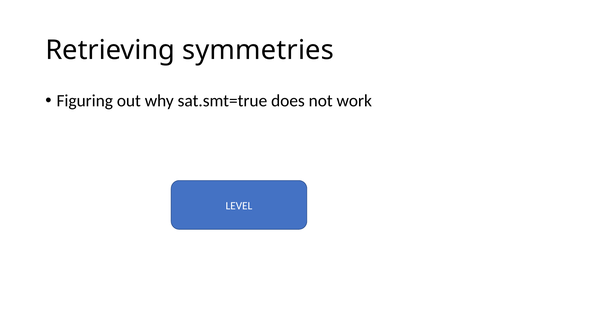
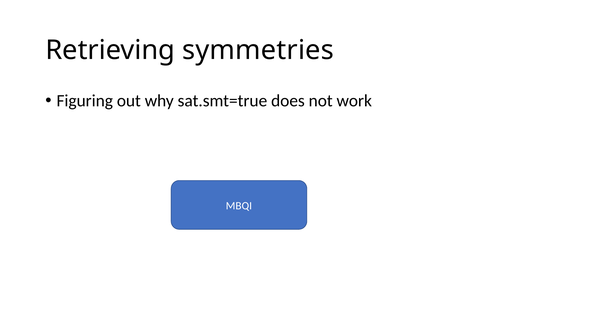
LEVEL: LEVEL -> MBQI
